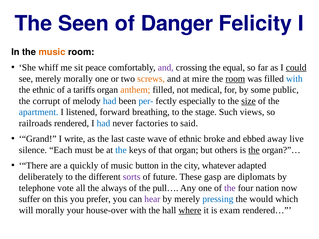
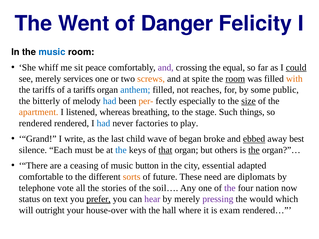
Seen: Seen -> Went
music at (52, 52) colour: orange -> blue
merely morally: morally -> services
mire: mire -> spite
with at (294, 79) colour: blue -> orange
the ethnic: ethnic -> tariffs
anthem colour: orange -> blue
medical: medical -> reaches
corrupt: corrupt -> bitterly
per- colour: blue -> orange
apartment colour: blue -> orange
forward: forward -> whereas
views: views -> things
railroads at (35, 123): railroads -> rendered
said: said -> play
caste: caste -> child
of ethnic: ethnic -> began
ebbed underline: none -> present
live: live -> best
that underline: none -> present
quickly: quickly -> ceasing
whatever: whatever -> essential
deliberately: deliberately -> comfortable
sorts colour: purple -> orange
gasp: gasp -> need
always: always -> stories
pull…: pull… -> soil…
suffer: suffer -> status
this: this -> text
prefer underline: none -> present
pressing colour: blue -> purple
will morally: morally -> outright
where underline: present -> none
